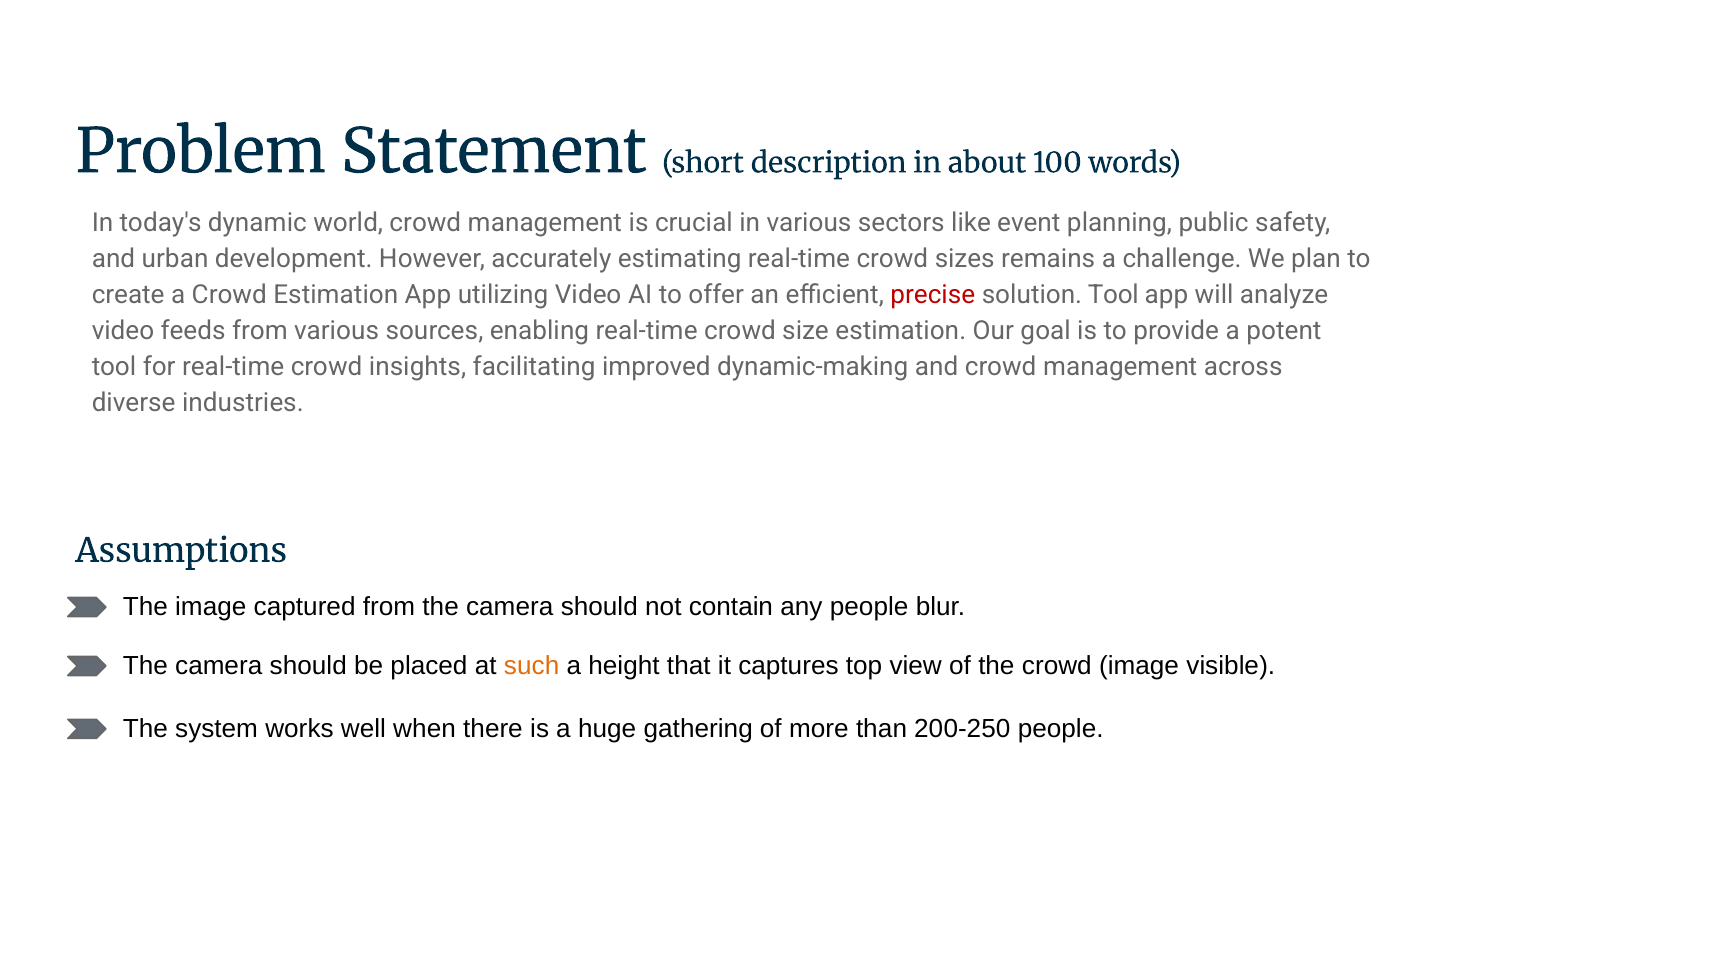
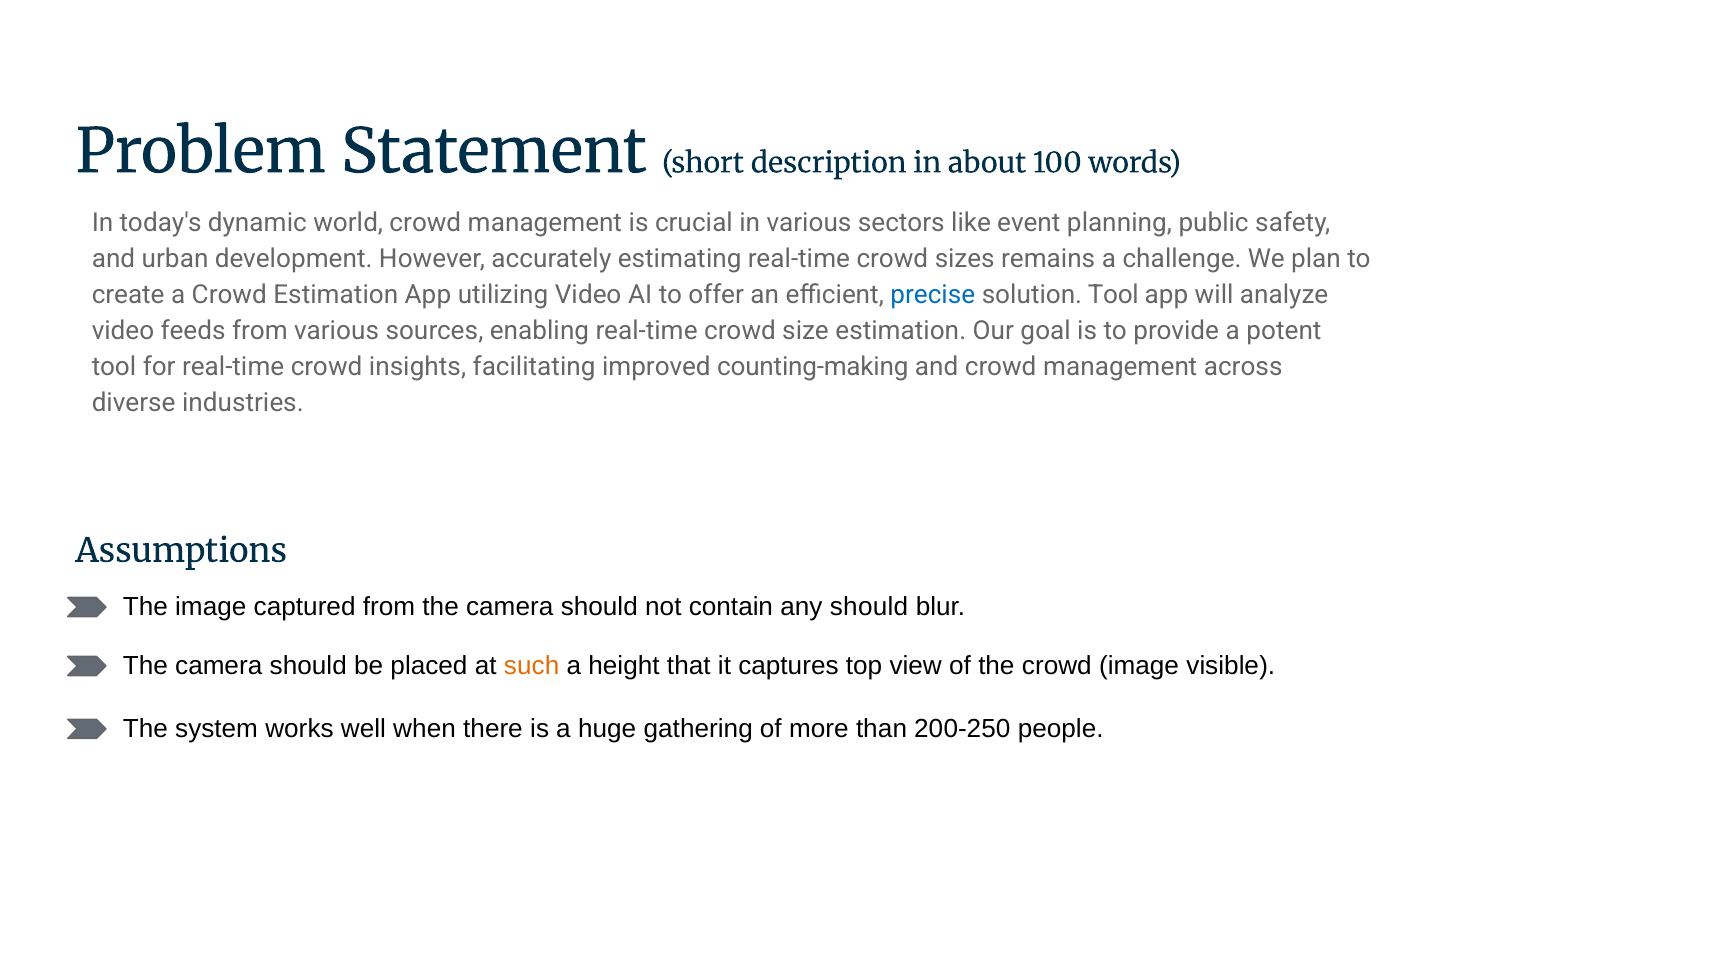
precise colour: red -> blue
dynamic-making: dynamic-making -> counting-making
any people: people -> should
